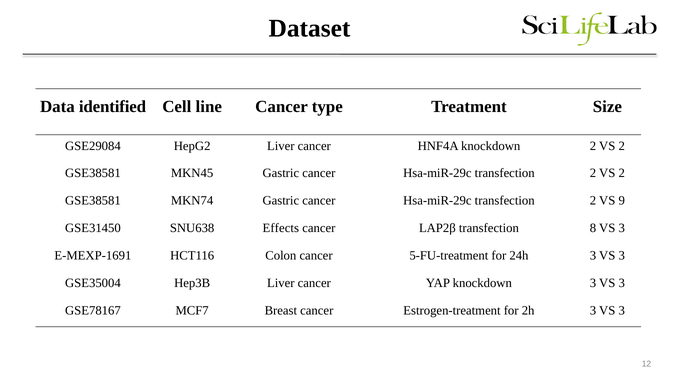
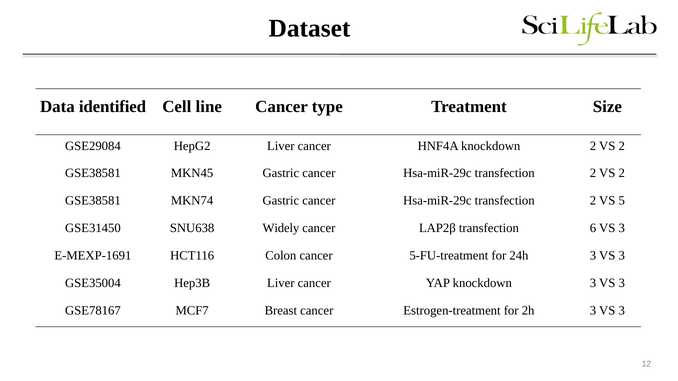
9: 9 -> 5
Effects: Effects -> Widely
8: 8 -> 6
